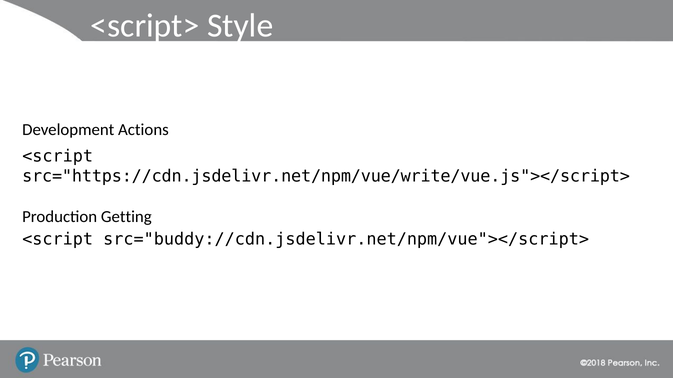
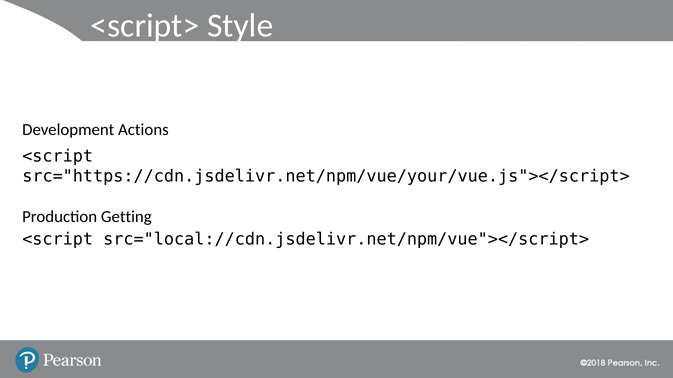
src="https://cdn.jsdelivr.net/npm/vue/write/vue.js"></script>: src="https://cdn.jsdelivr.net/npm/vue/write/vue.js"></script> -> src="https://cdn.jsdelivr.net/npm/vue/your/vue.js"></script>
src="buddy://cdn.jsdelivr.net/npm/vue"></script>: src="buddy://cdn.jsdelivr.net/npm/vue"></script> -> src="local://cdn.jsdelivr.net/npm/vue"></script>
